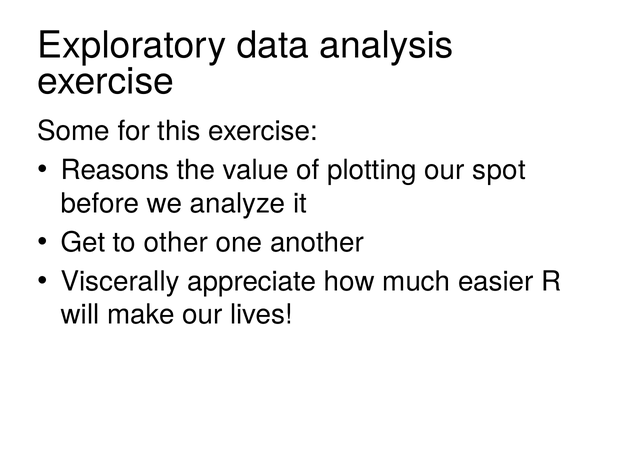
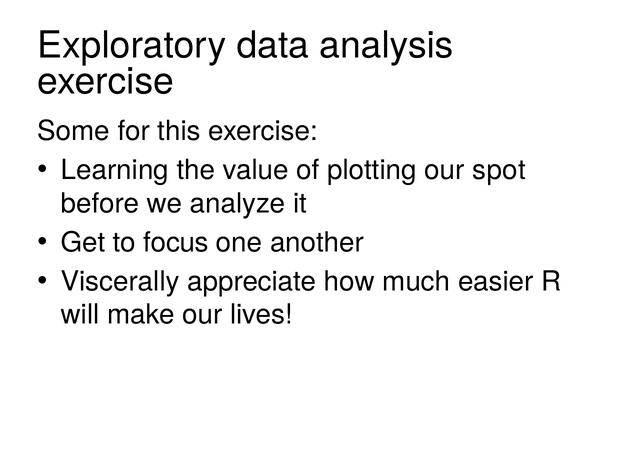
Reasons: Reasons -> Learning
other: other -> focus
